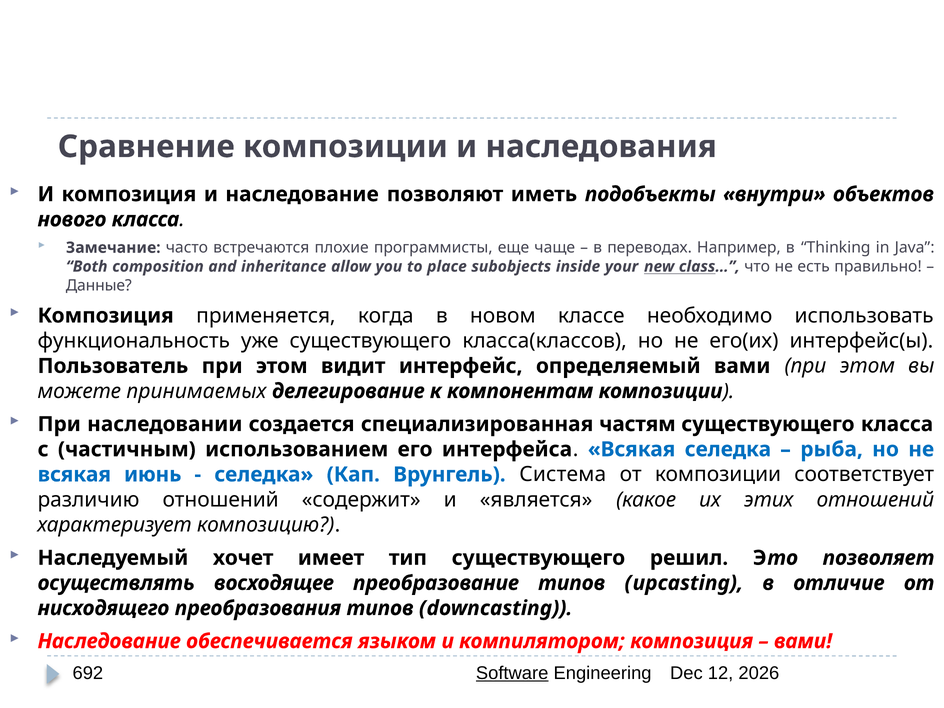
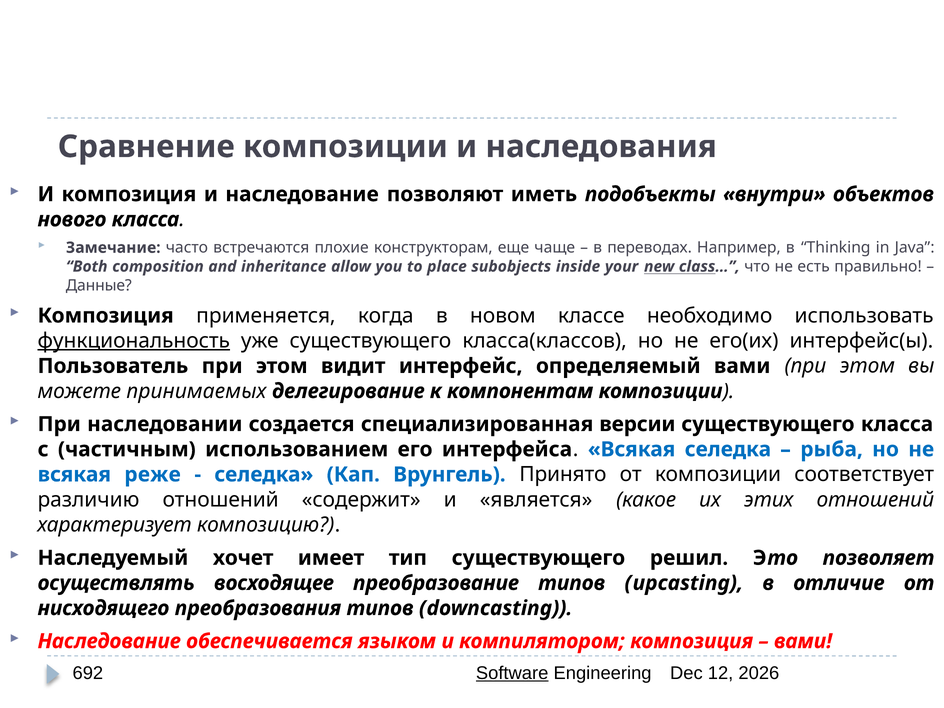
программисты: программисты -> конструкторам
функциональность underline: none -> present
частям: частям -> версии
июнь: июнь -> реже
Система: Система -> Принято
